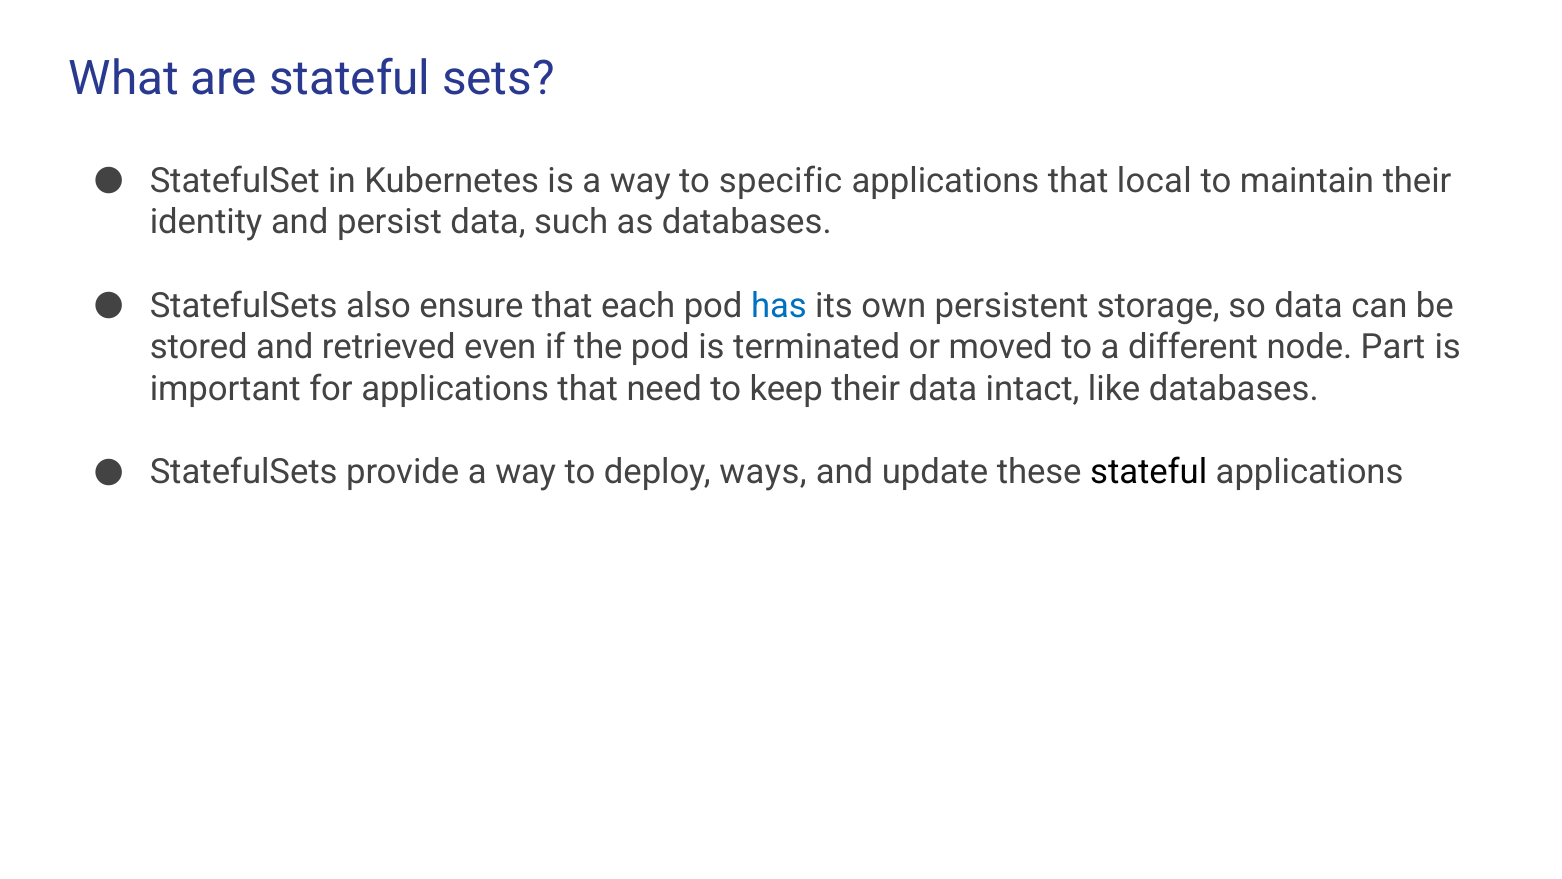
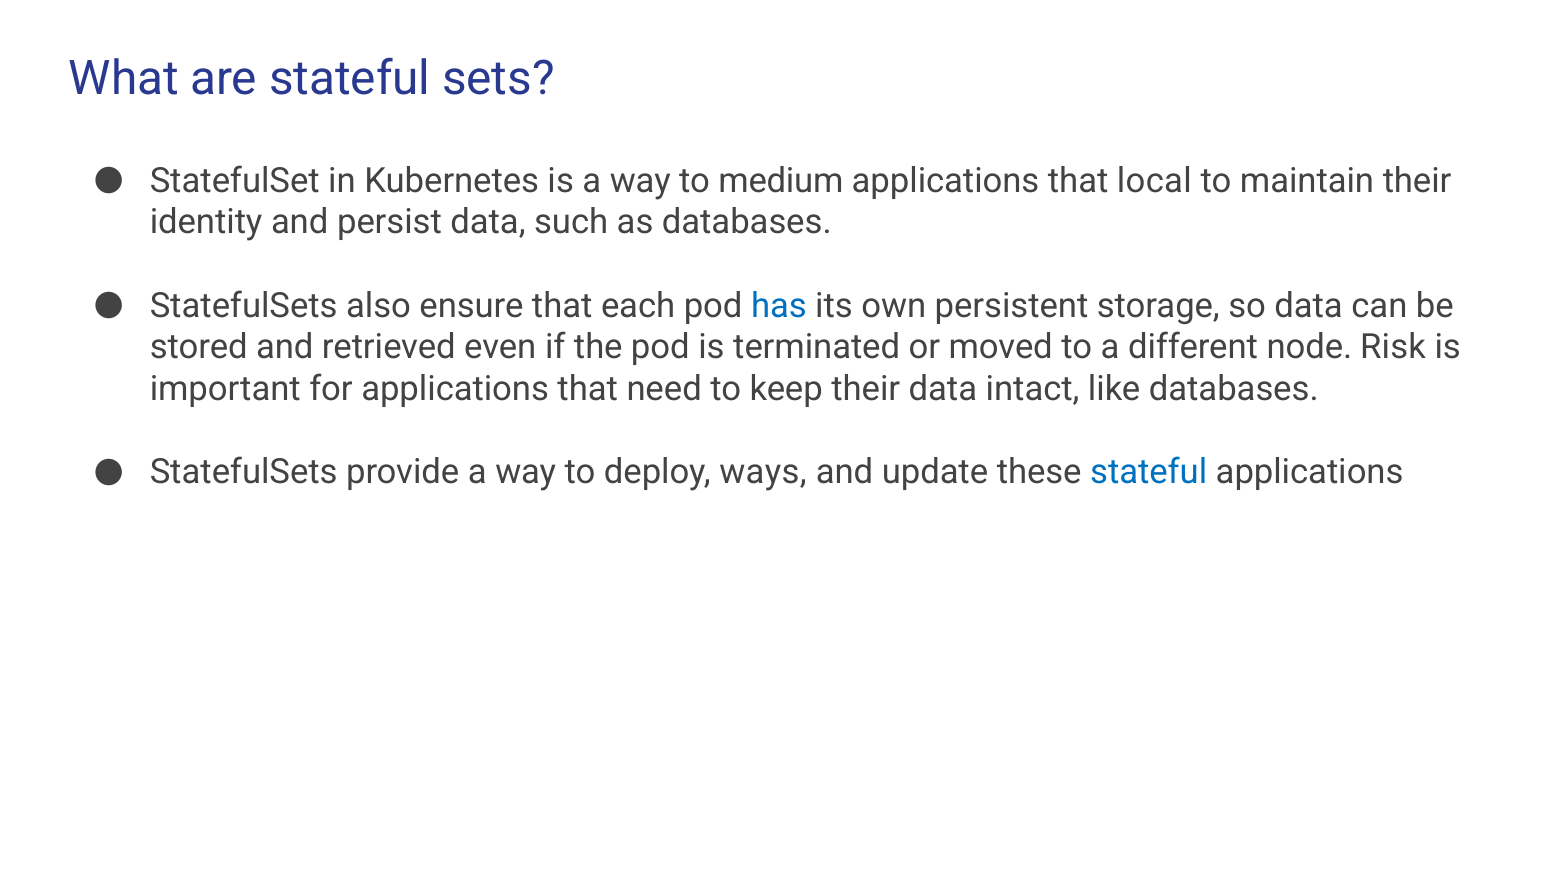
specific: specific -> medium
Part: Part -> Risk
stateful at (1149, 472) colour: black -> blue
